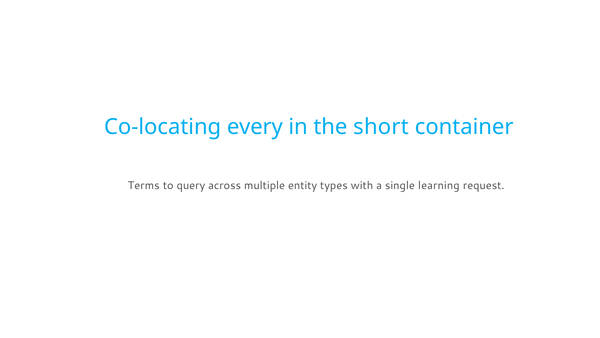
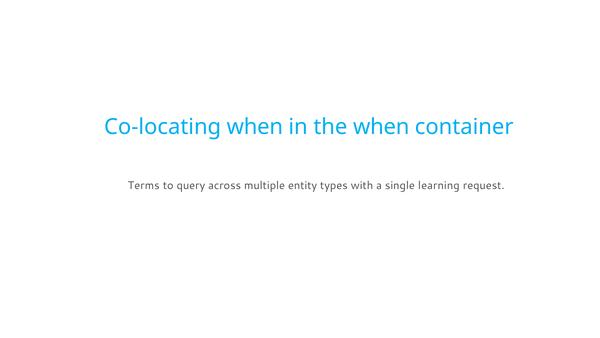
Co-locating every: every -> when
the short: short -> when
